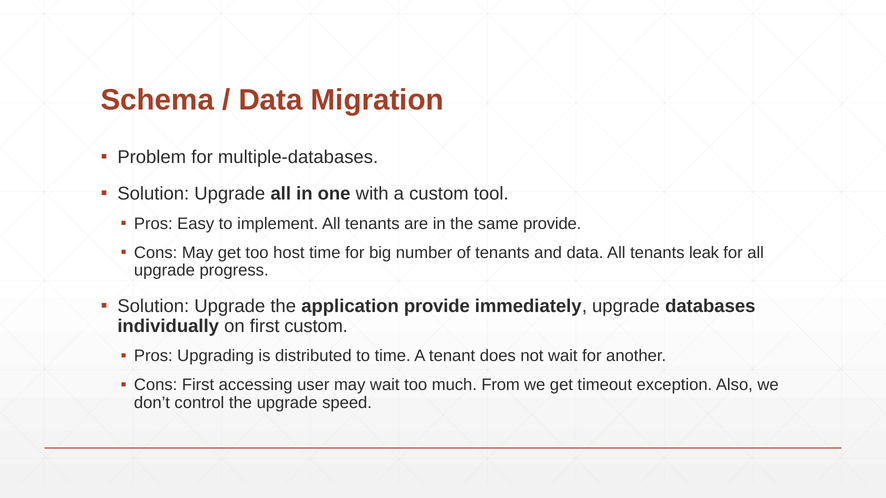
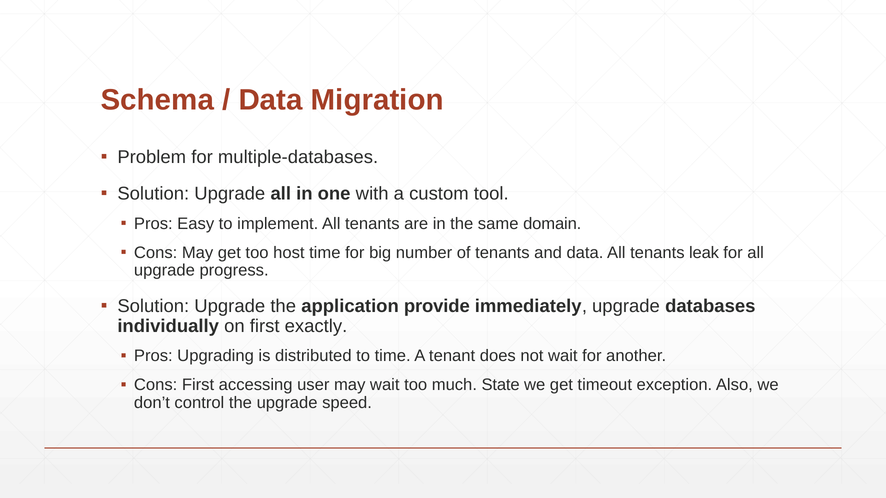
same provide: provide -> domain
first custom: custom -> exactly
From: From -> State
